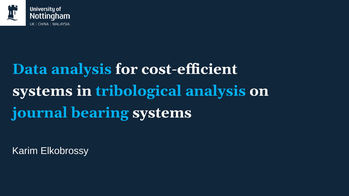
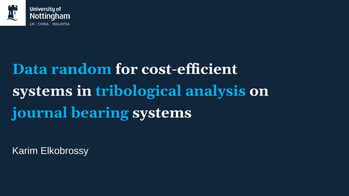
Data analysis: analysis -> random
